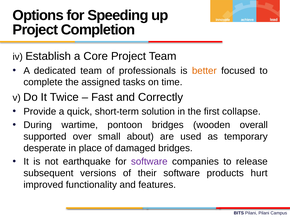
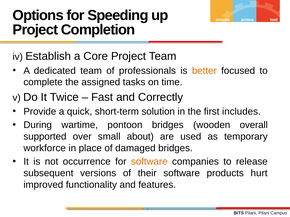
collapse: collapse -> includes
desperate: desperate -> workforce
earthquake: earthquake -> occurrence
software at (149, 162) colour: purple -> orange
